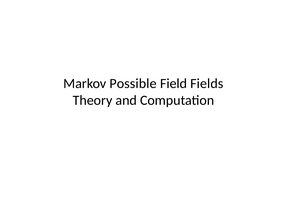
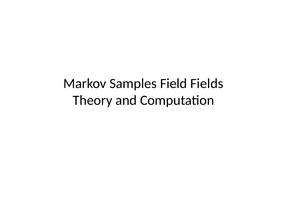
Possible: Possible -> Samples
